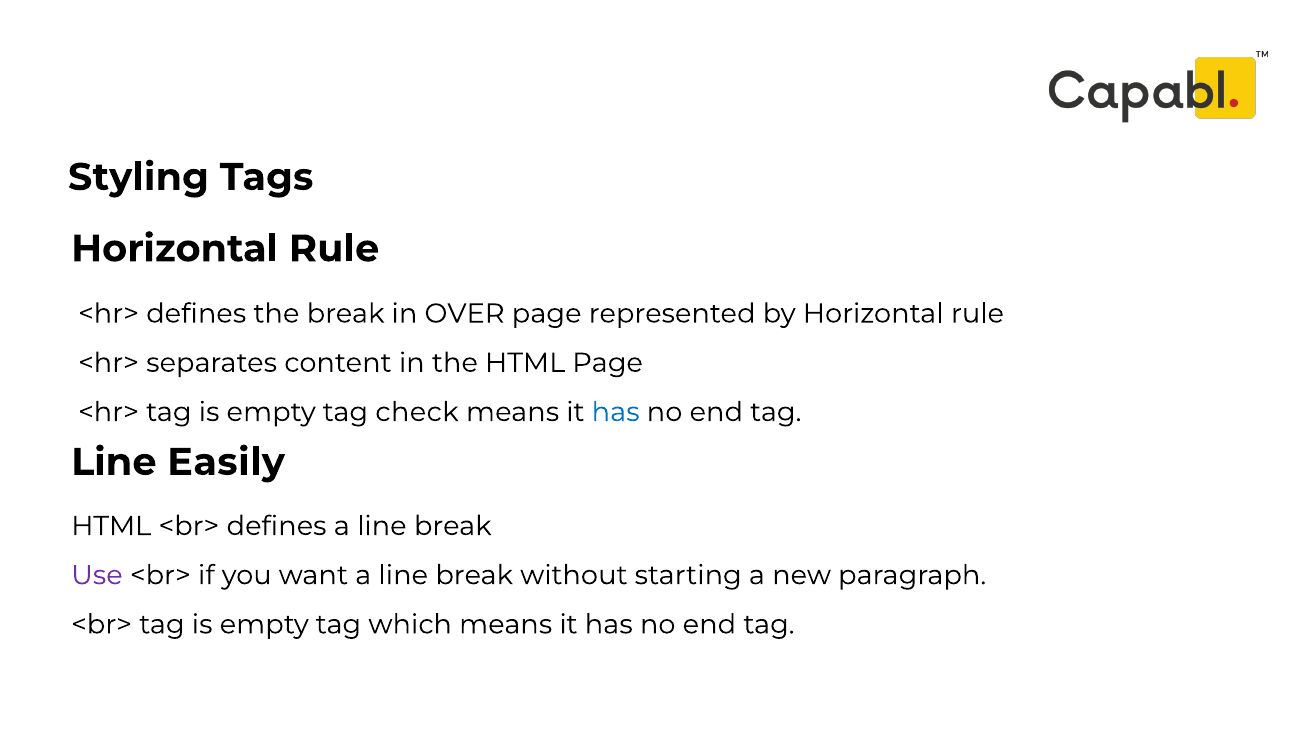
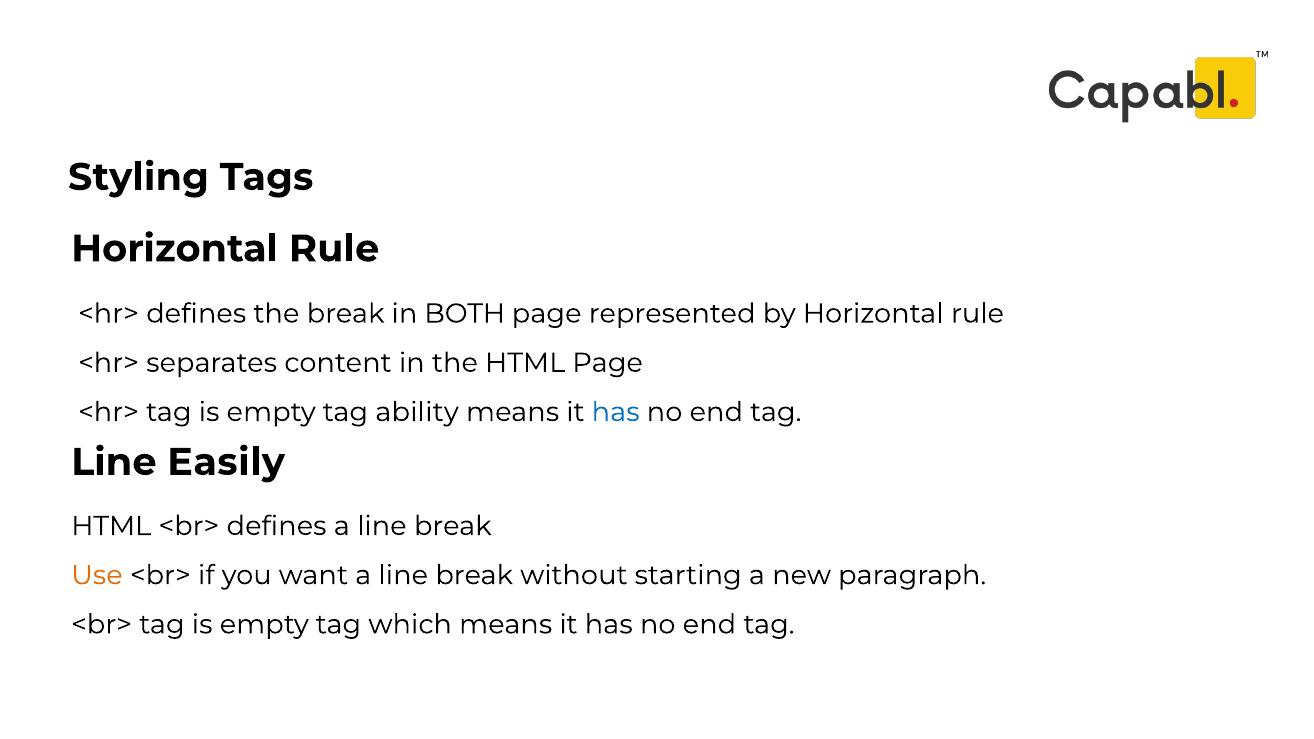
OVER: OVER -> BOTH
check: check -> ability
Use colour: purple -> orange
